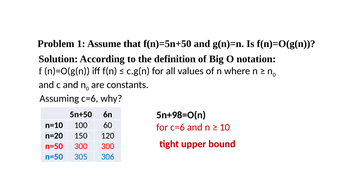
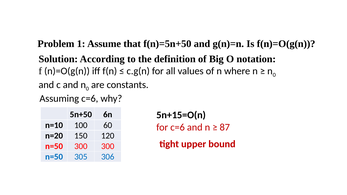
5n+98=O(n: 5n+98=O(n -> 5n+15=O(n
10: 10 -> 87
